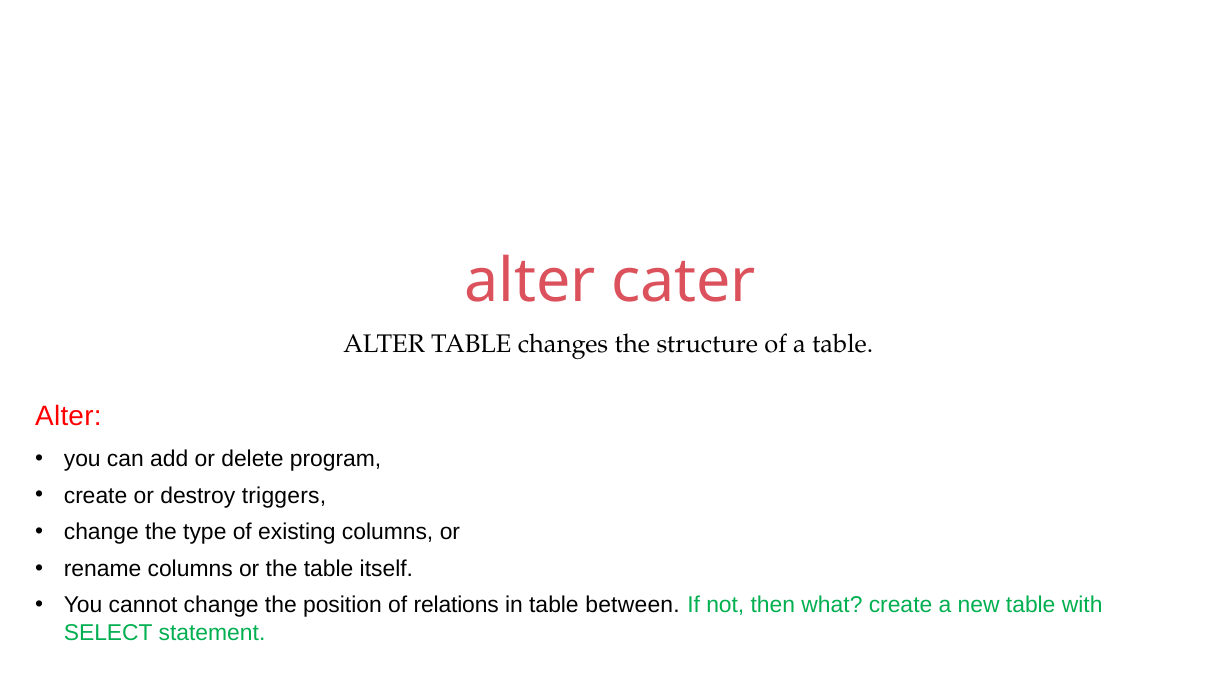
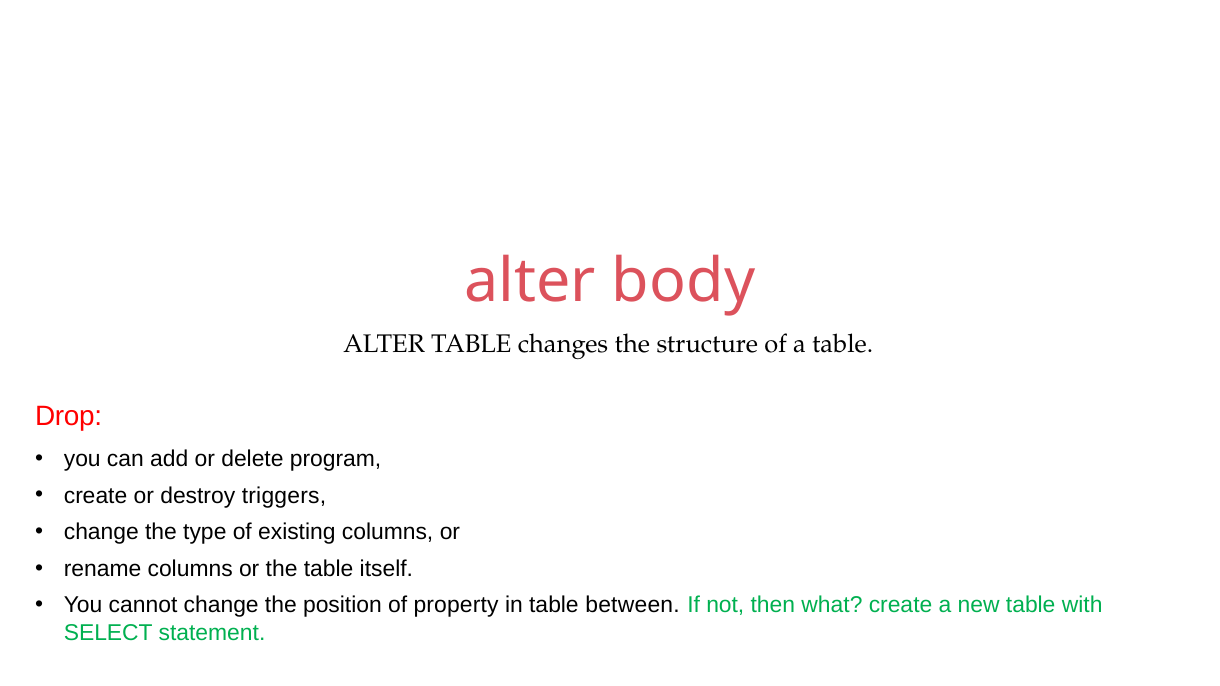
cater: cater -> body
Alter at (68, 417): Alter -> Drop
relations: relations -> property
